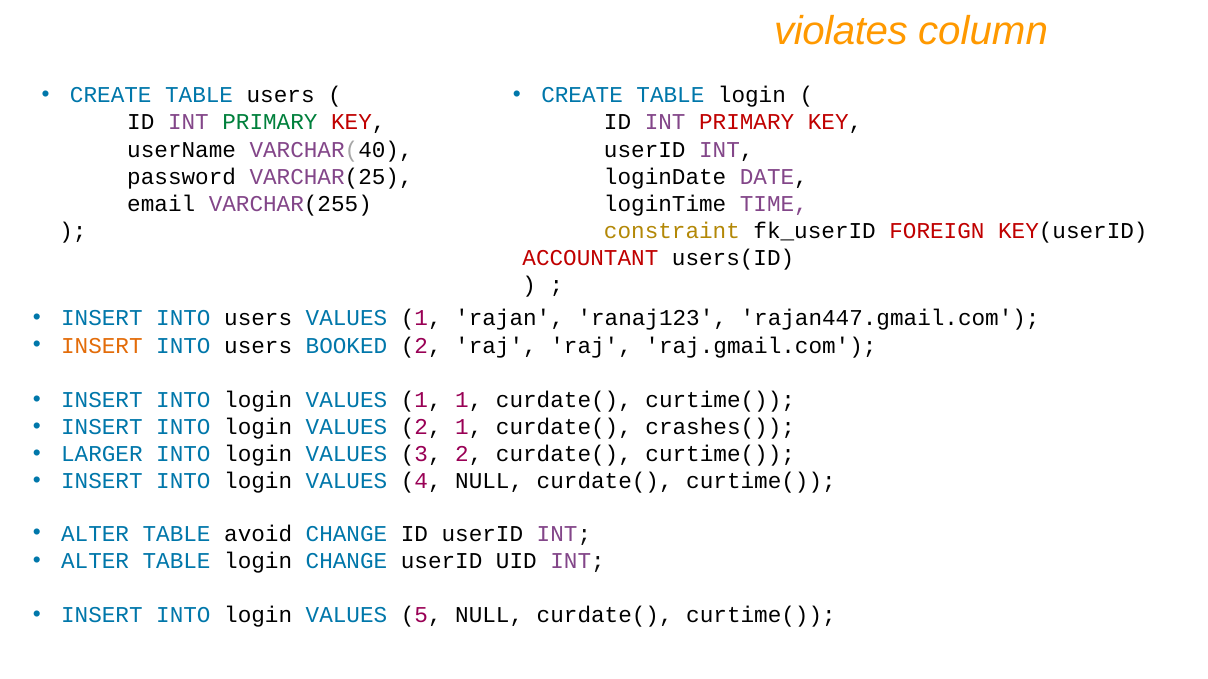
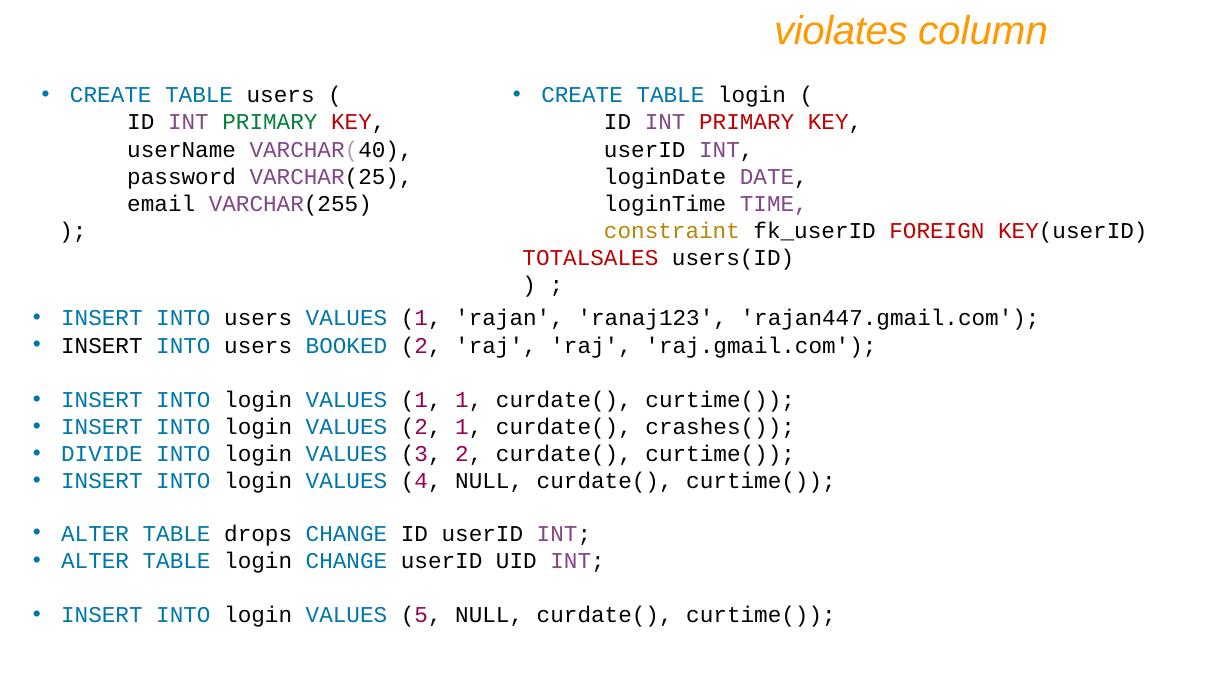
ACCOUNTANT: ACCOUNTANT -> TOTALSALES
INSERT at (102, 346) colour: orange -> black
LARGER: LARGER -> DIVIDE
avoid: avoid -> drops
